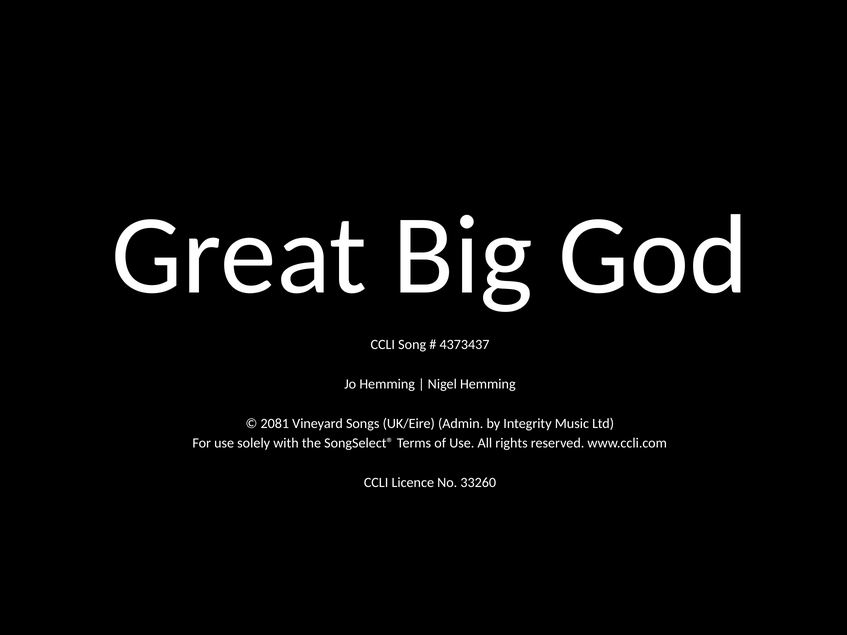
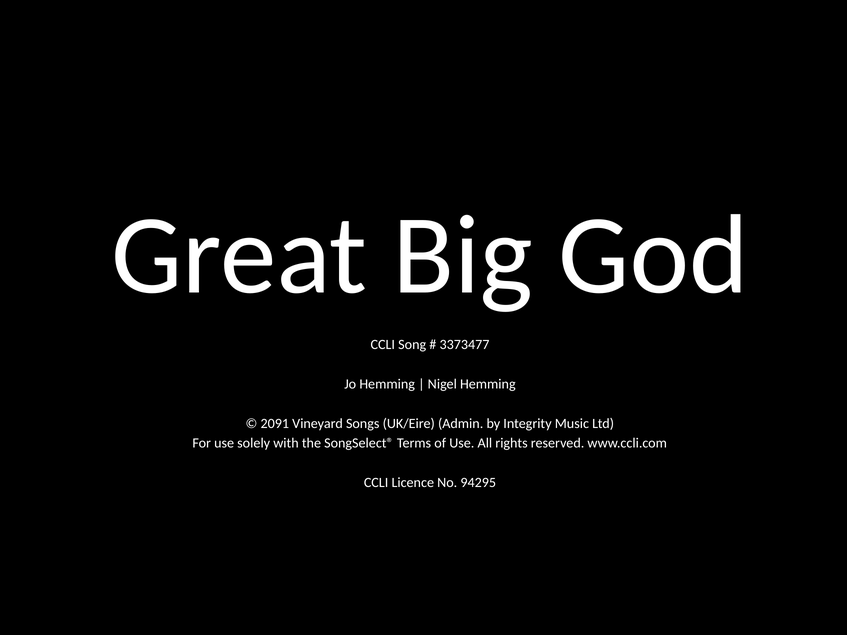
4373437: 4373437 -> 3373477
2081: 2081 -> 2091
33260: 33260 -> 94295
